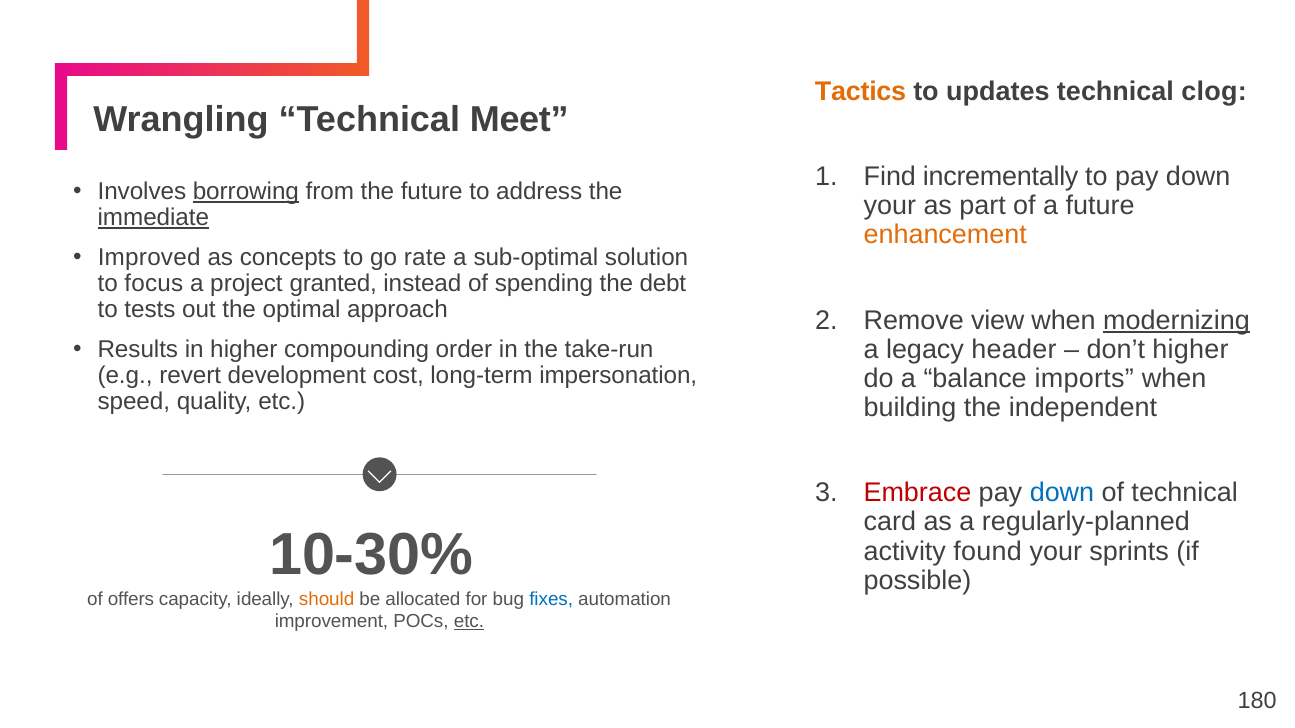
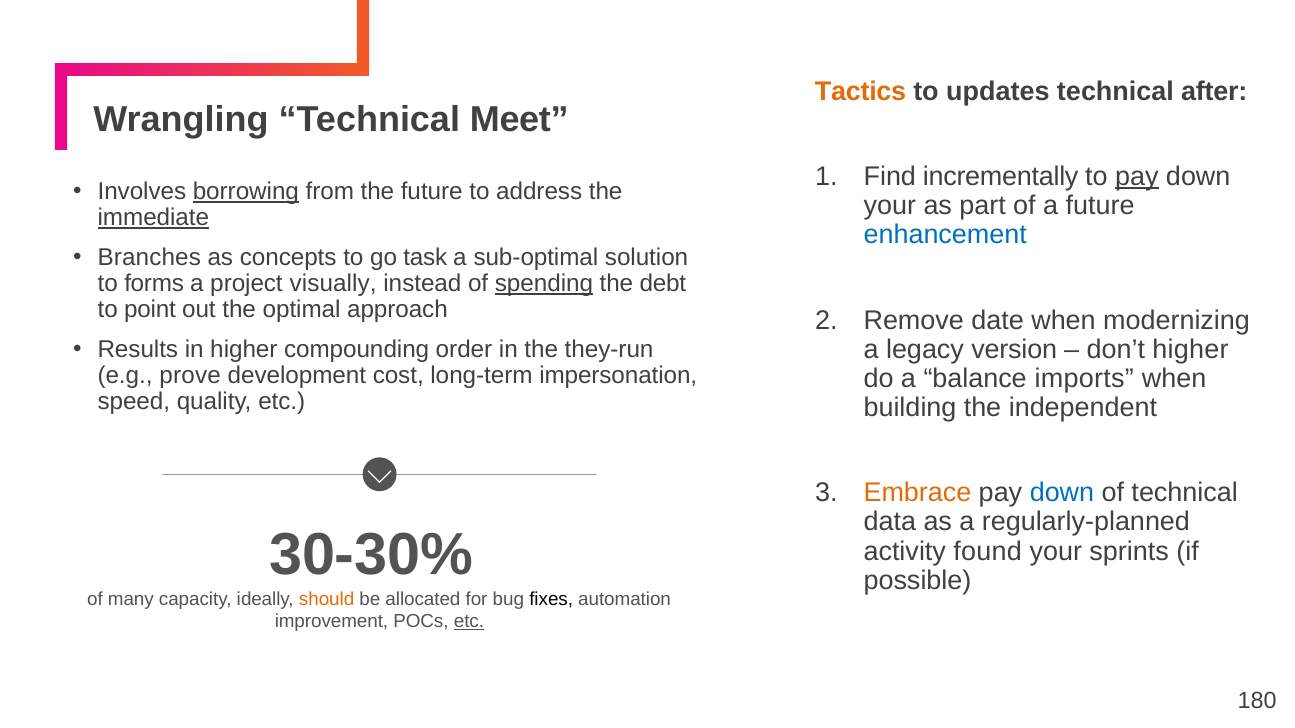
clog: clog -> after
pay at (1137, 177) underline: none -> present
enhancement colour: orange -> blue
Improved: Improved -> Branches
rate: rate -> task
focus: focus -> forms
granted: granted -> visually
spending underline: none -> present
tests: tests -> point
view: view -> date
modernizing underline: present -> none
header: header -> version
take-run: take-run -> they-run
revert: revert -> prove
Embrace colour: red -> orange
card: card -> data
10-30%: 10-30% -> 30-30%
offers: offers -> many
fixes colour: blue -> black
